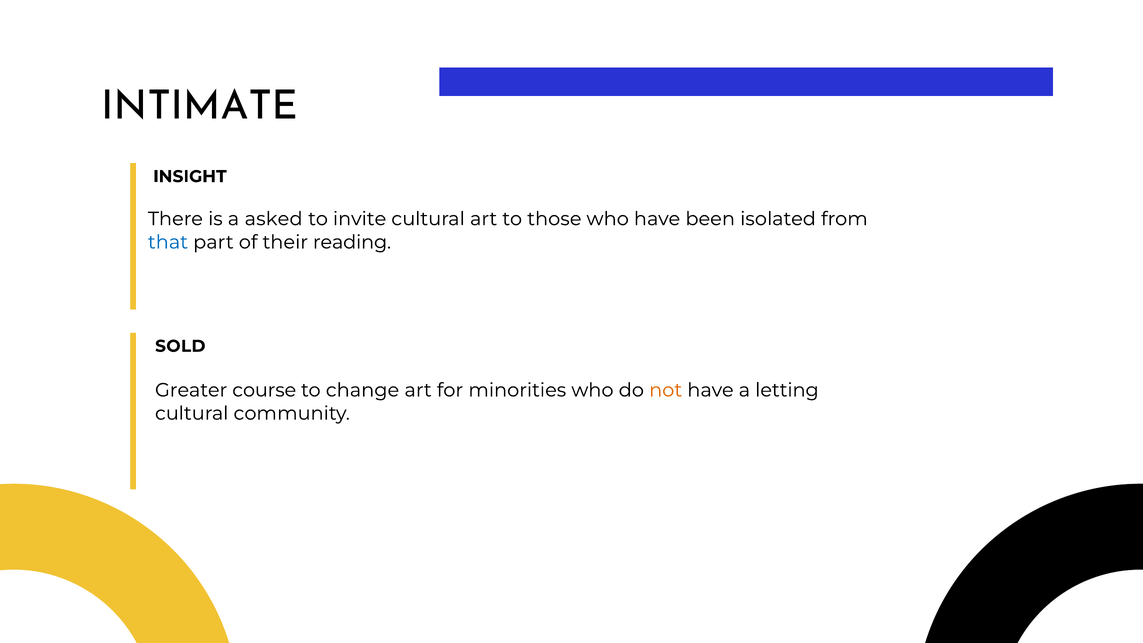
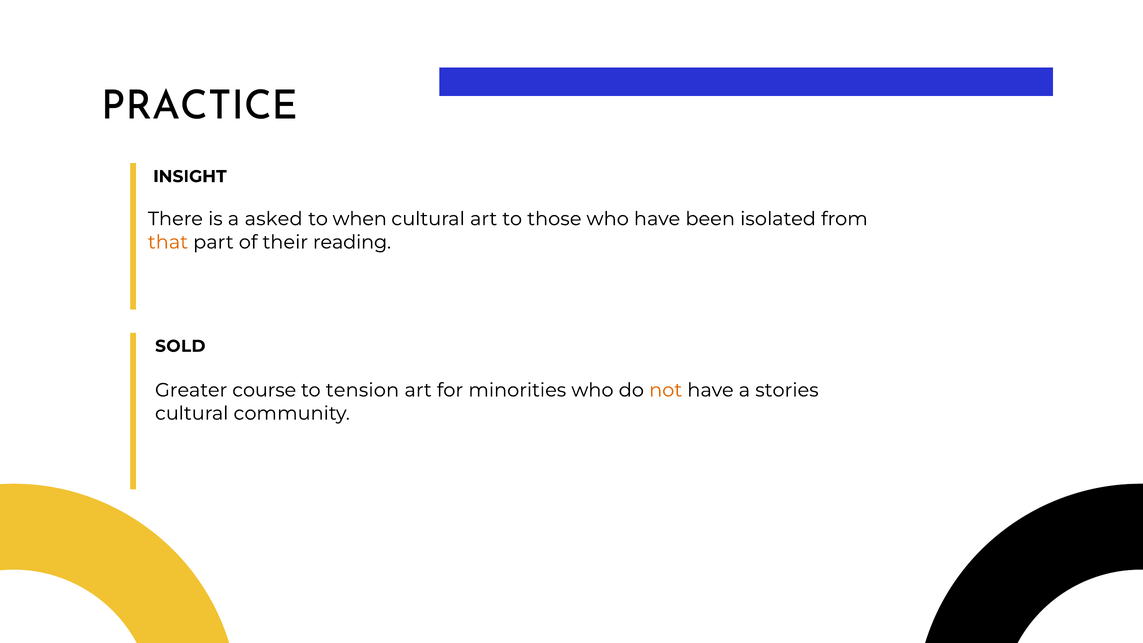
INTIMATE: INTIMATE -> PRACTICE
invite: invite -> when
that colour: blue -> orange
change: change -> tension
letting: letting -> stories
